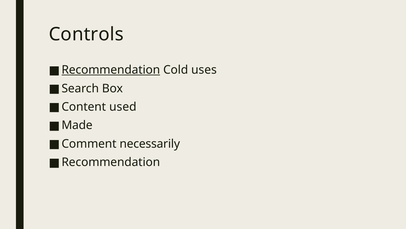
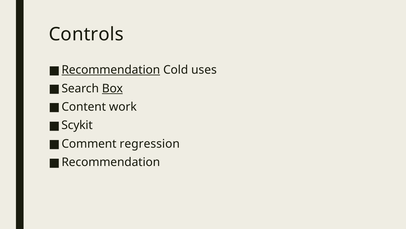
Box underline: none -> present
used: used -> work
Made: Made -> Scykit
necessarily: necessarily -> regression
